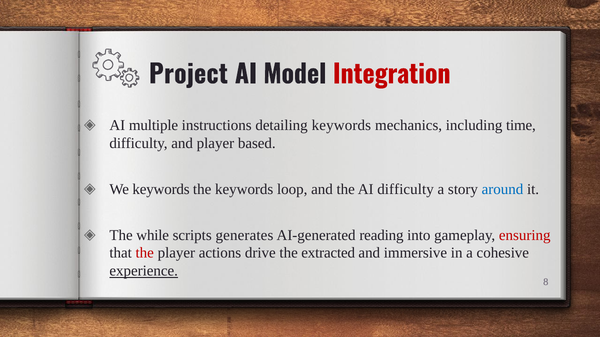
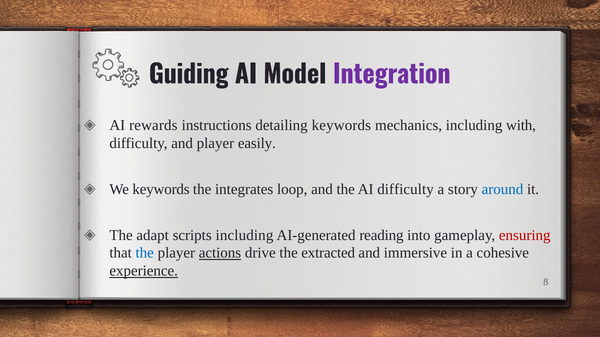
Project: Project -> Guiding
Integration colour: red -> purple
multiple: multiple -> rewards
time: time -> with
based: based -> easily
the keywords: keywords -> integrates
while: while -> adapt
scripts generates: generates -> including
the at (145, 253) colour: red -> blue
actions underline: none -> present
